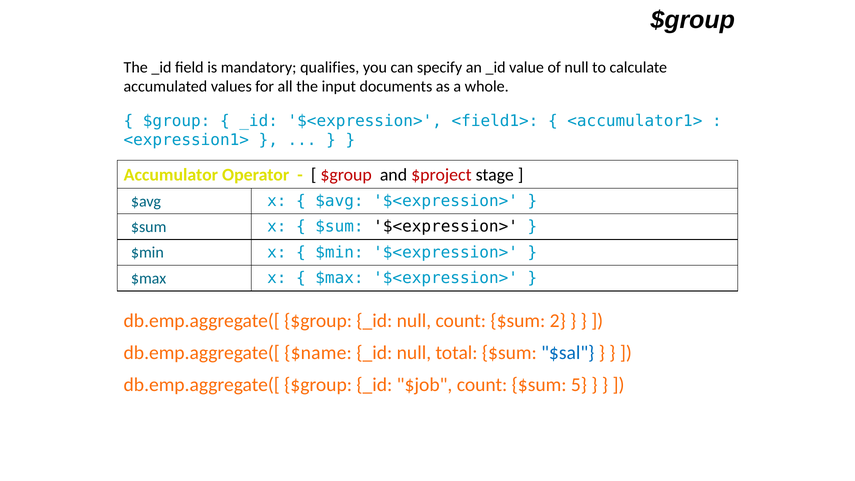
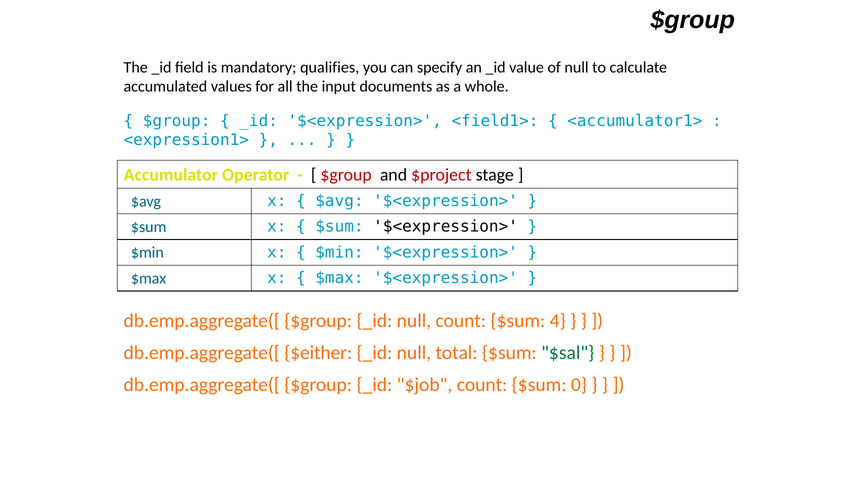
2: 2 -> 4
$name: $name -> $either
$sal colour: blue -> green
5: 5 -> 0
